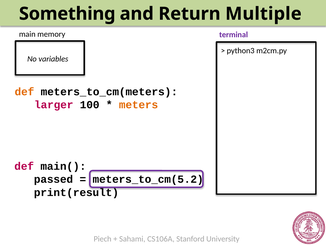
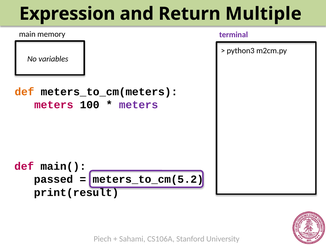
Something: Something -> Expression
larger at (54, 105): larger -> meters
meters at (139, 105) colour: orange -> purple
